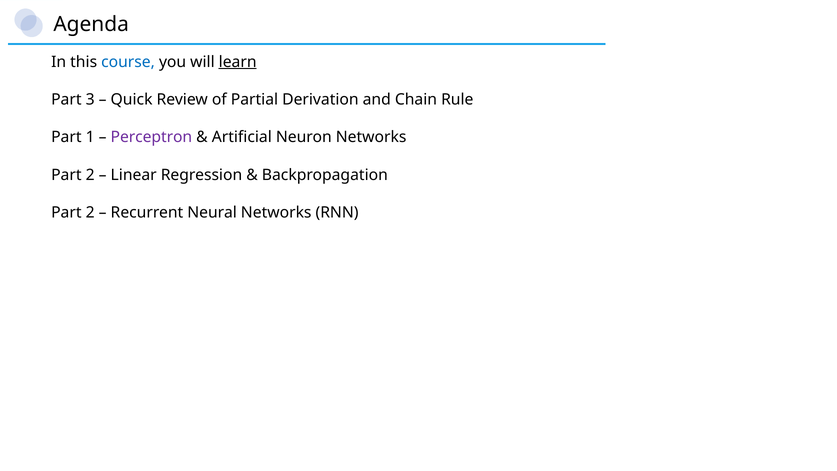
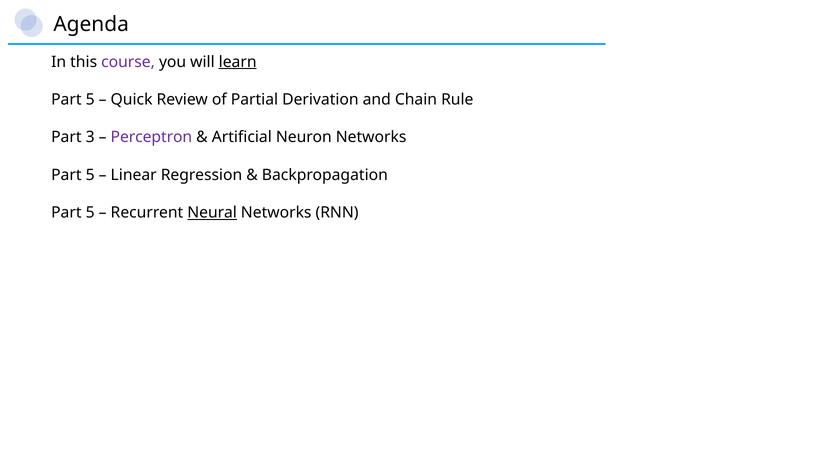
course colour: blue -> purple
3 at (90, 99): 3 -> 5
1: 1 -> 3
2 at (90, 175): 2 -> 5
2 at (90, 212): 2 -> 5
Neural underline: none -> present
